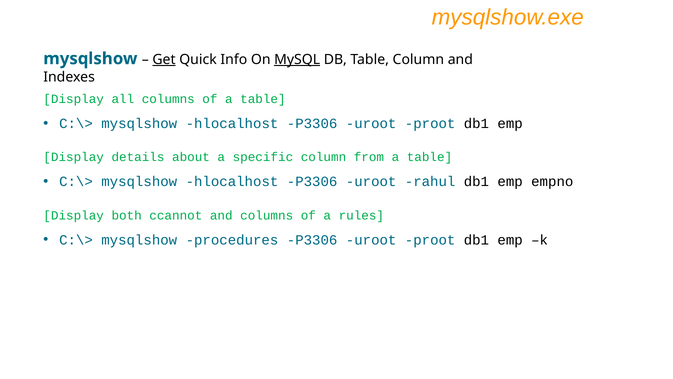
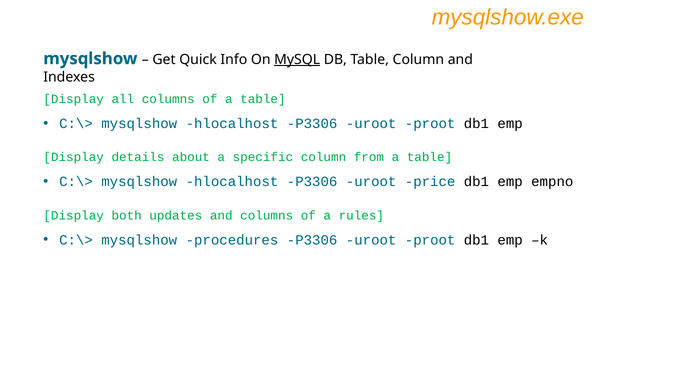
Get underline: present -> none
rahul: rahul -> price
ccannot: ccannot -> updates
